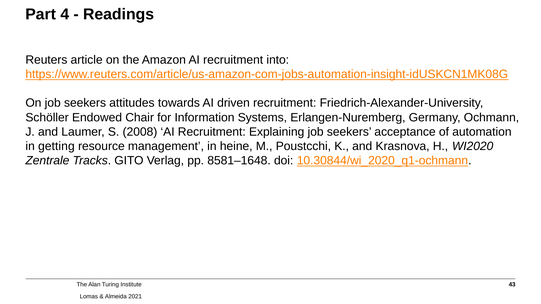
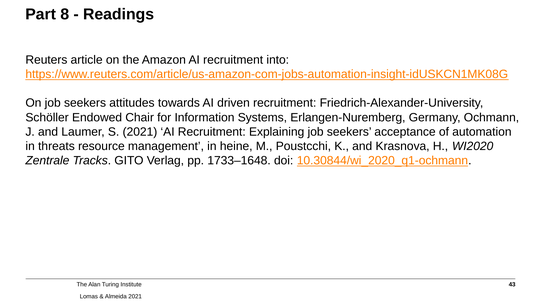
4: 4 -> 8
S 2008: 2008 -> 2021
getting: getting -> threats
8581–1648: 8581–1648 -> 1733–1648
